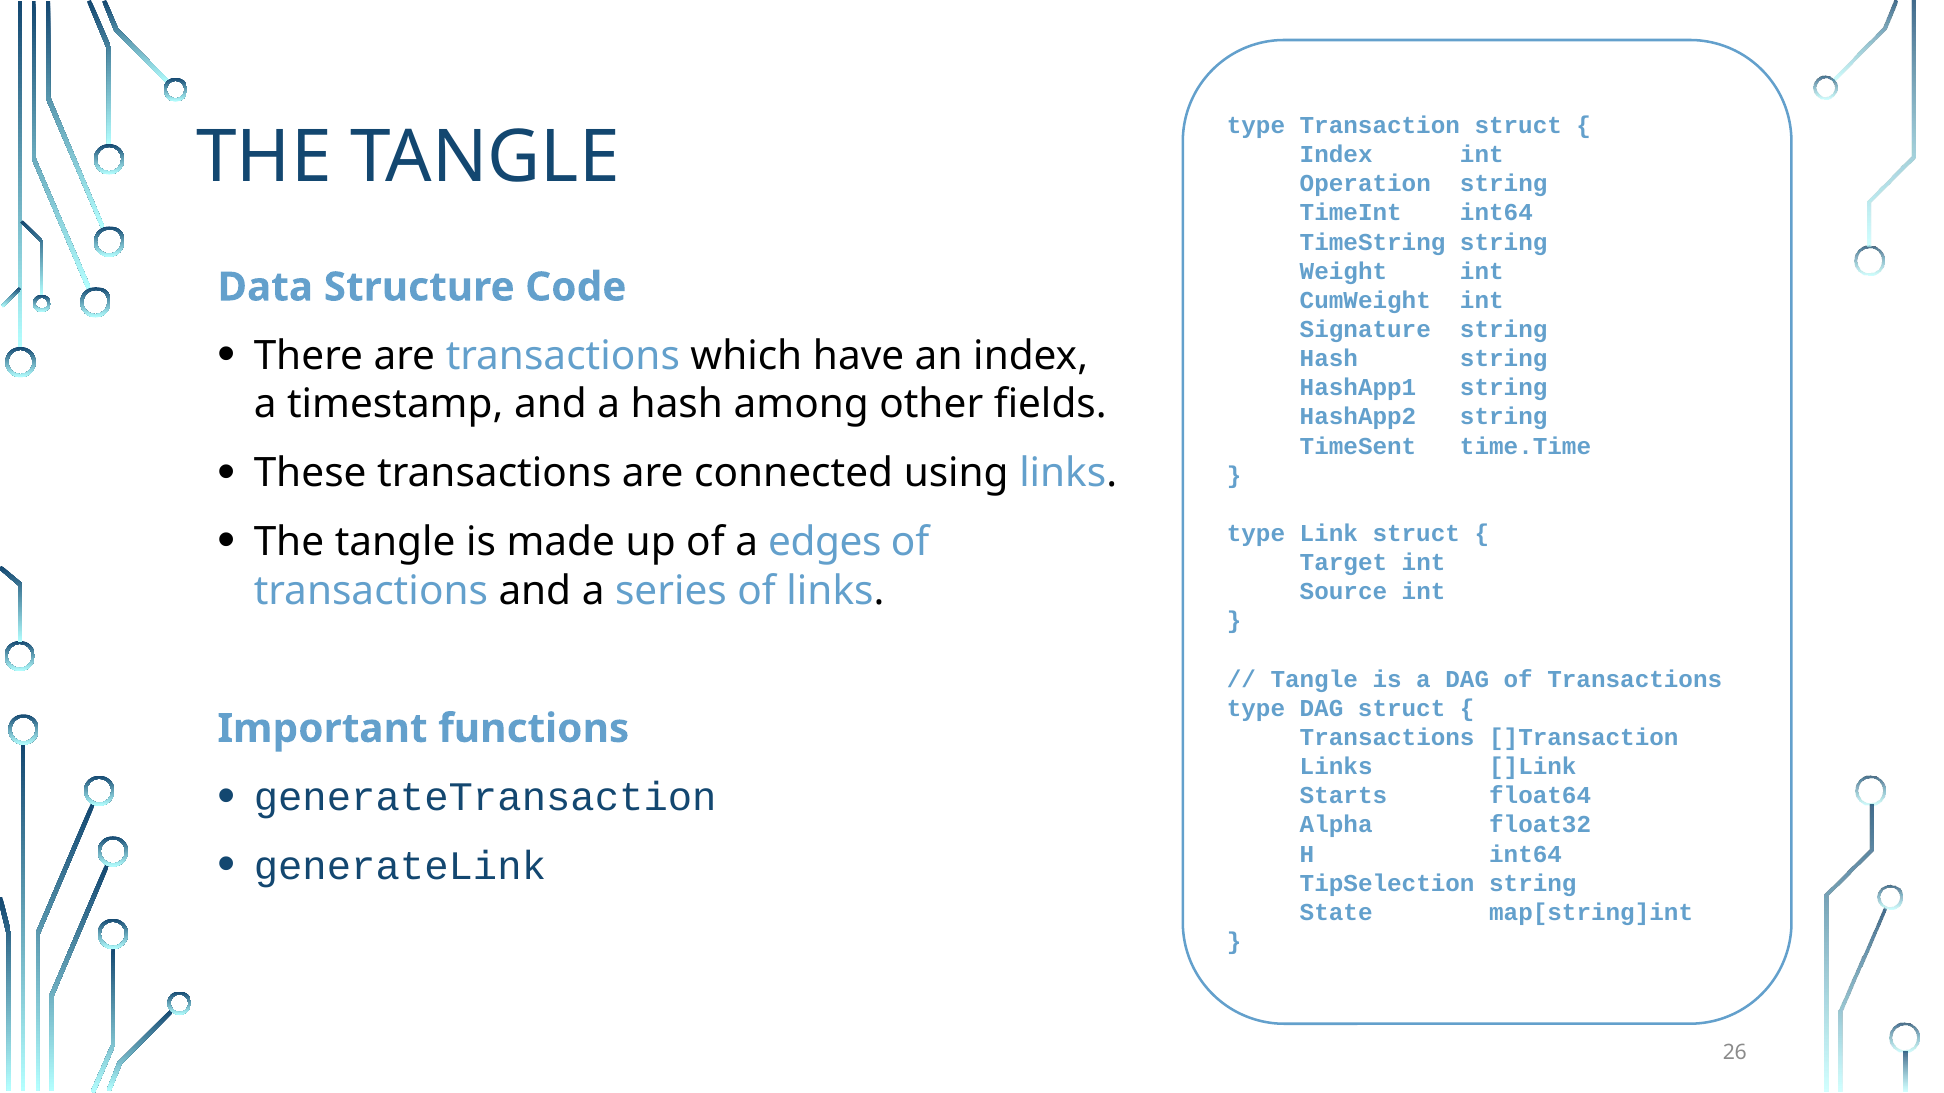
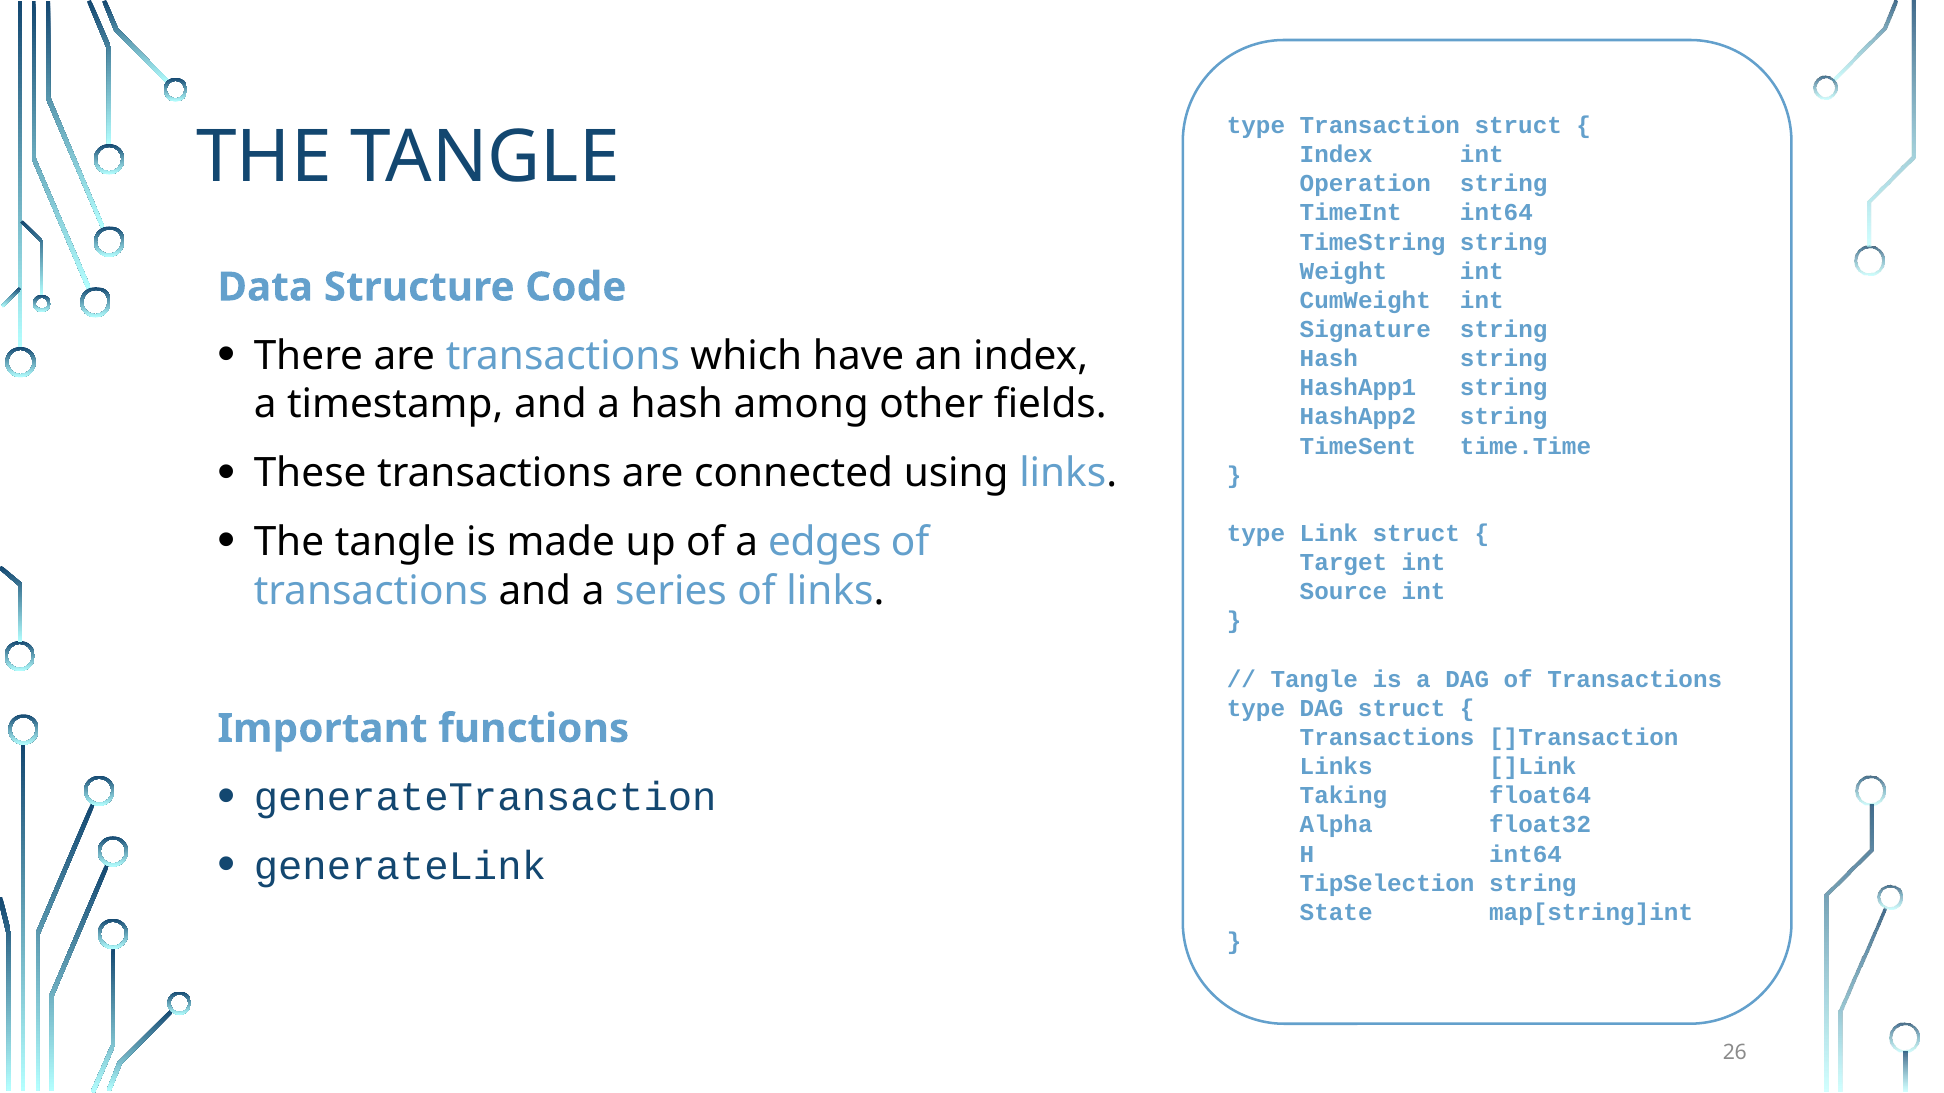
Starts: Starts -> Taking
